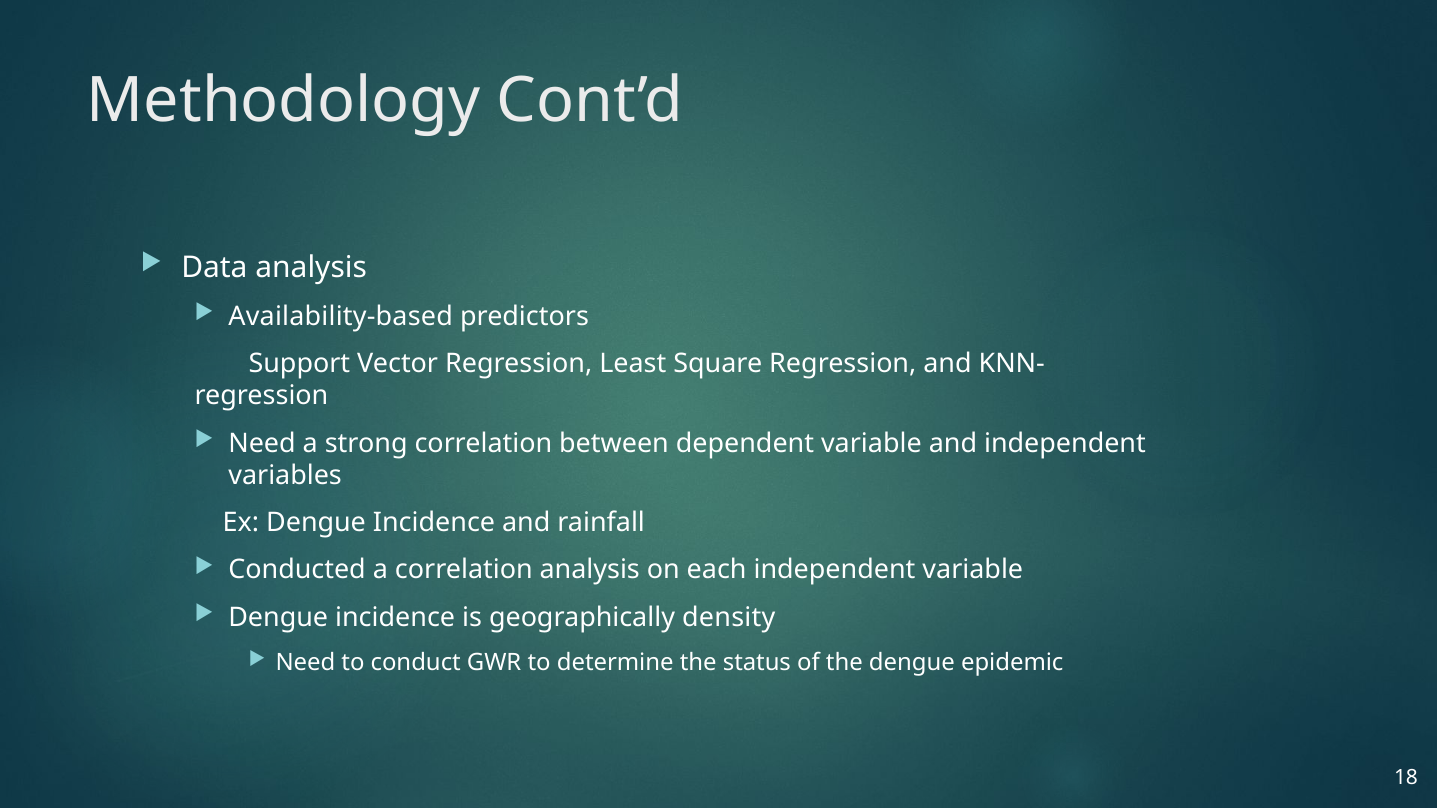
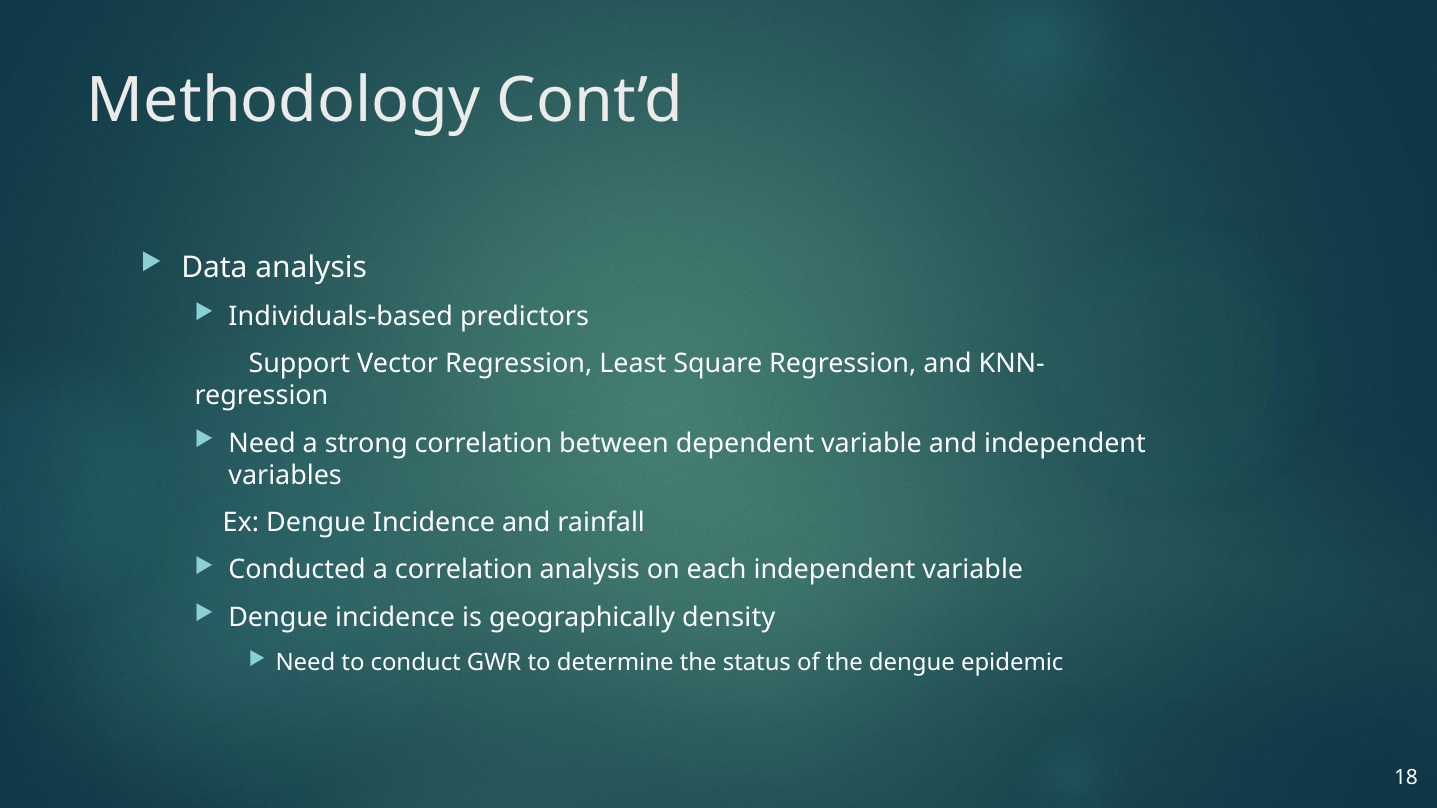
Availability-based: Availability-based -> Individuals-based
